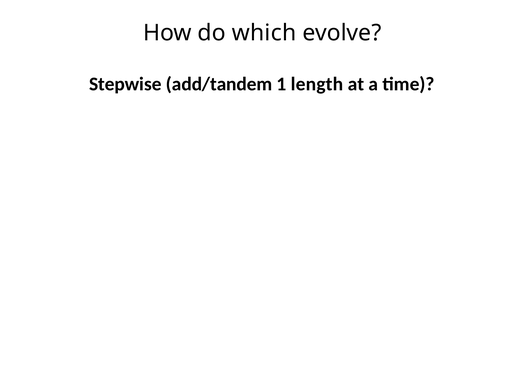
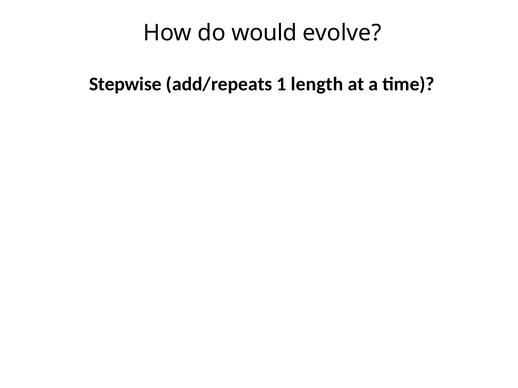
which: which -> would
add/tandem: add/tandem -> add/repeats
